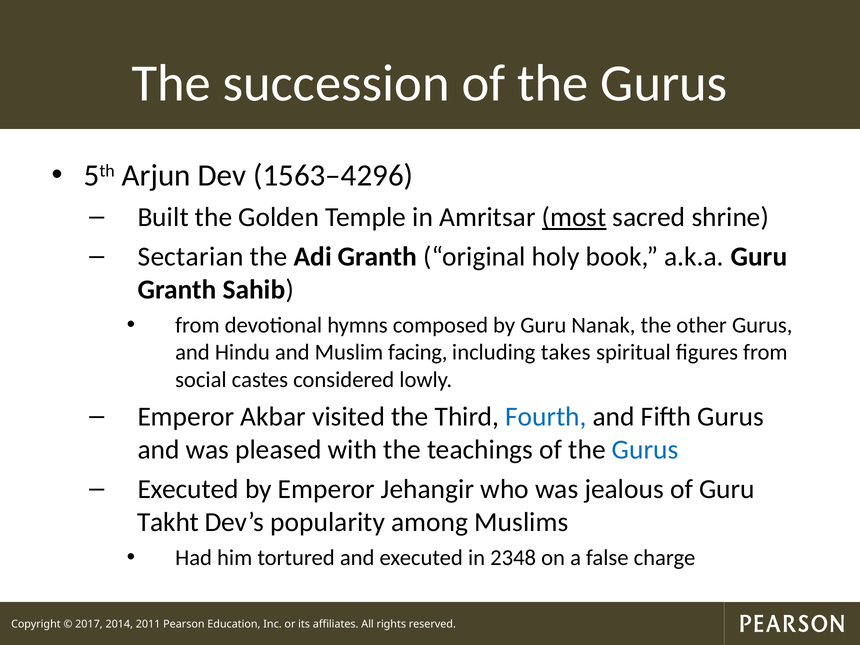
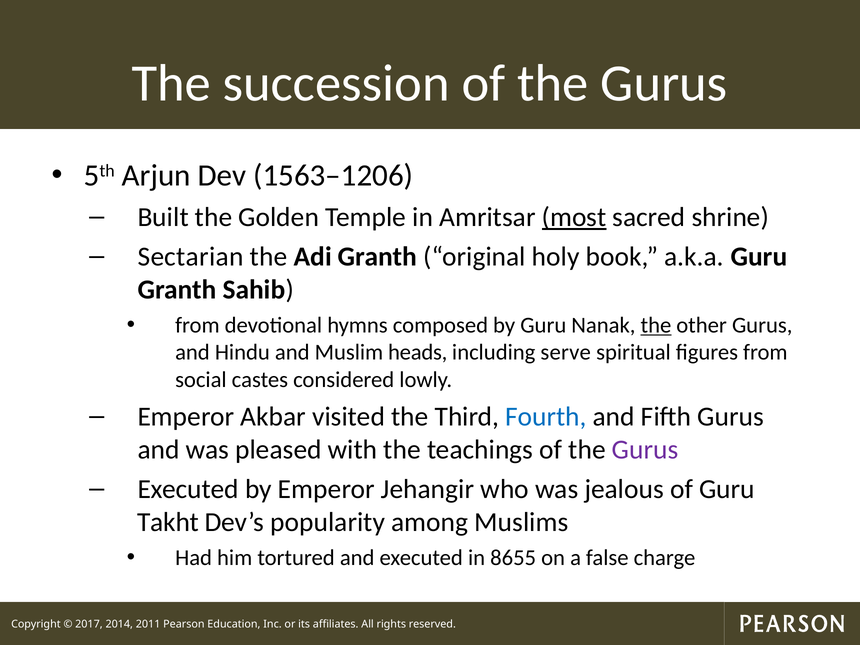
1563–4296: 1563–4296 -> 1563–1206
the at (656, 325) underline: none -> present
facing: facing -> heads
takes: takes -> serve
Gurus at (645, 450) colour: blue -> purple
2348: 2348 -> 8655
